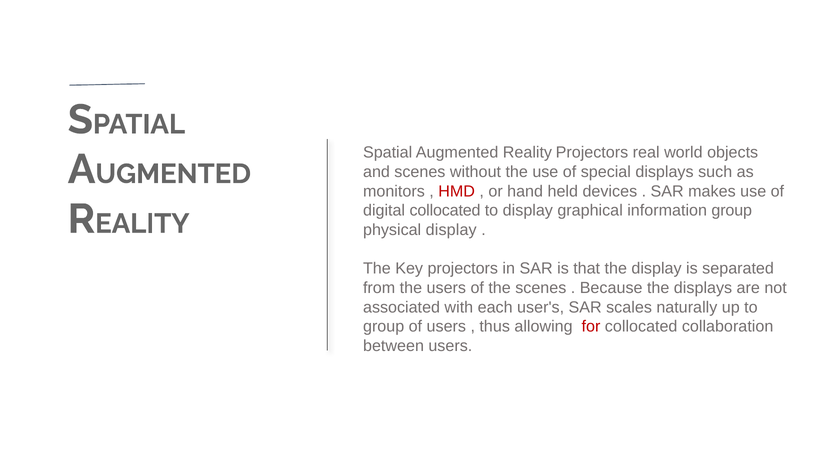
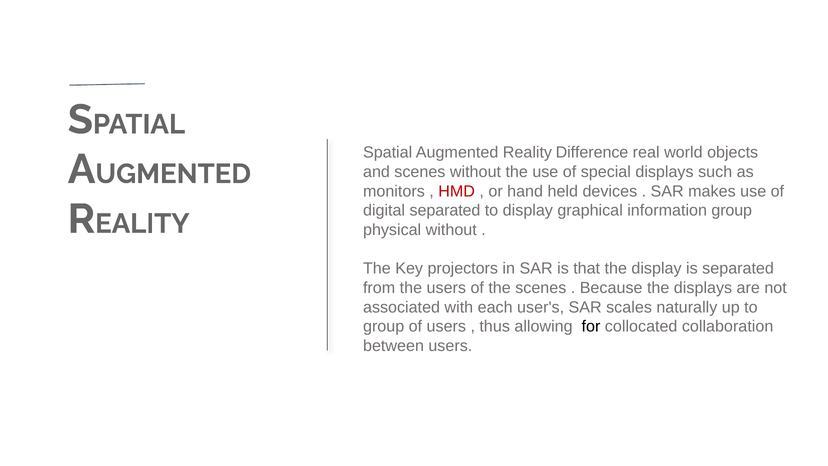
Reality Projectors: Projectors -> Difference
digital collocated: collocated -> separated
physical display: display -> without
for colour: red -> black
